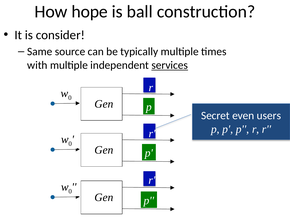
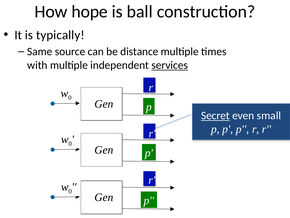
consider: consider -> typically
typically: typically -> distance
Secret underline: none -> present
users: users -> small
